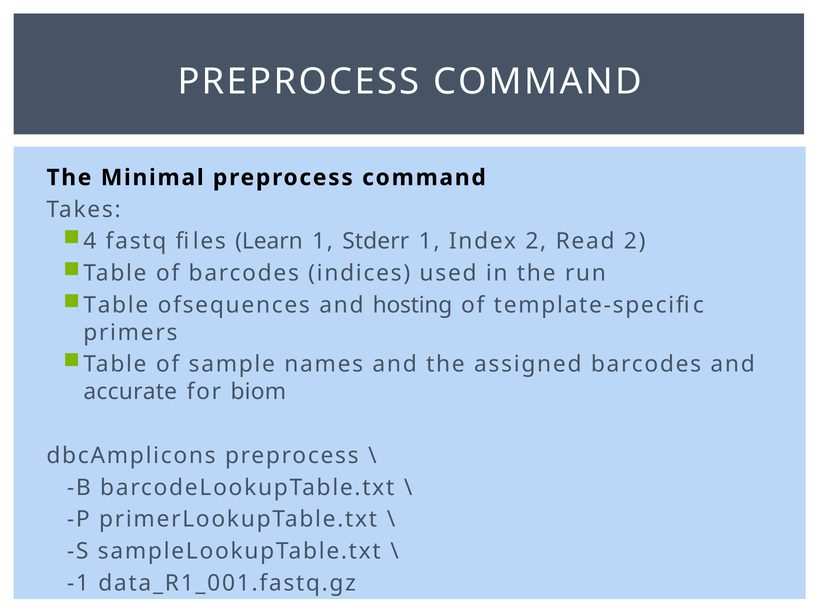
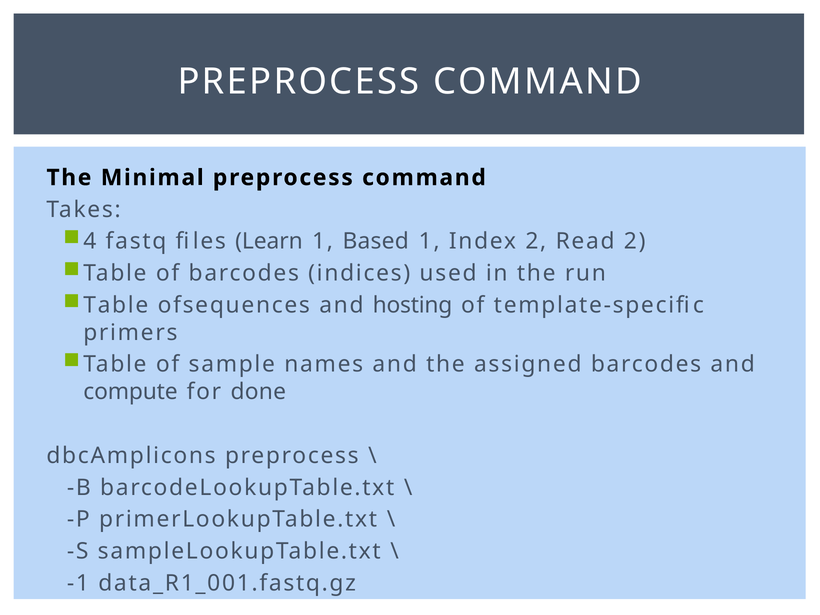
Stderr: Stderr -> Based
accurate: accurate -> compute
biom: biom -> done
